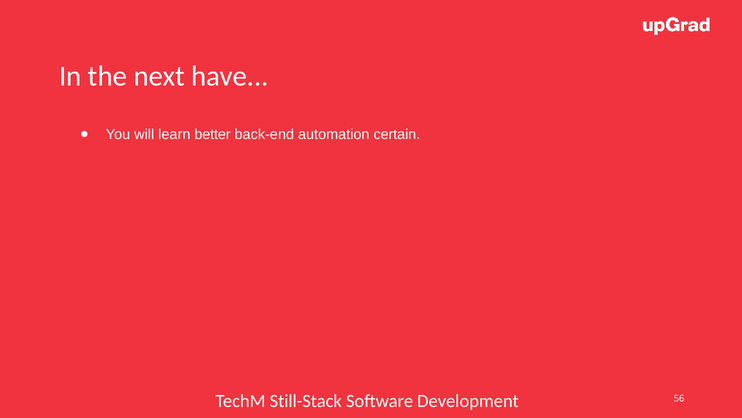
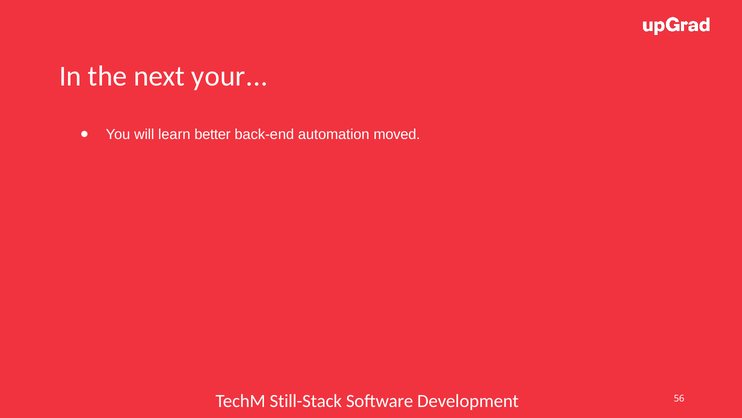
have: have -> your
certain: certain -> moved
